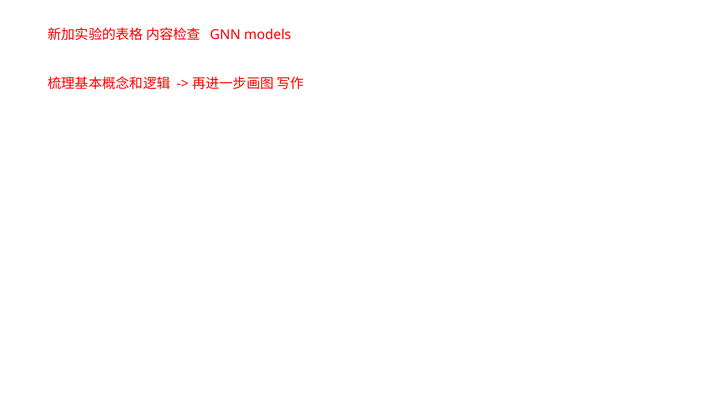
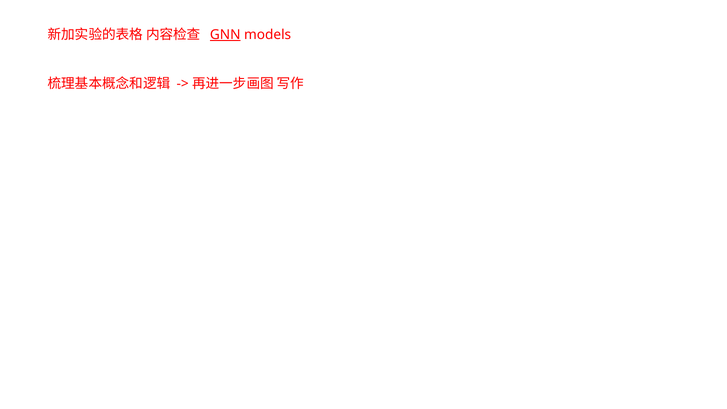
GNN underline: none -> present
